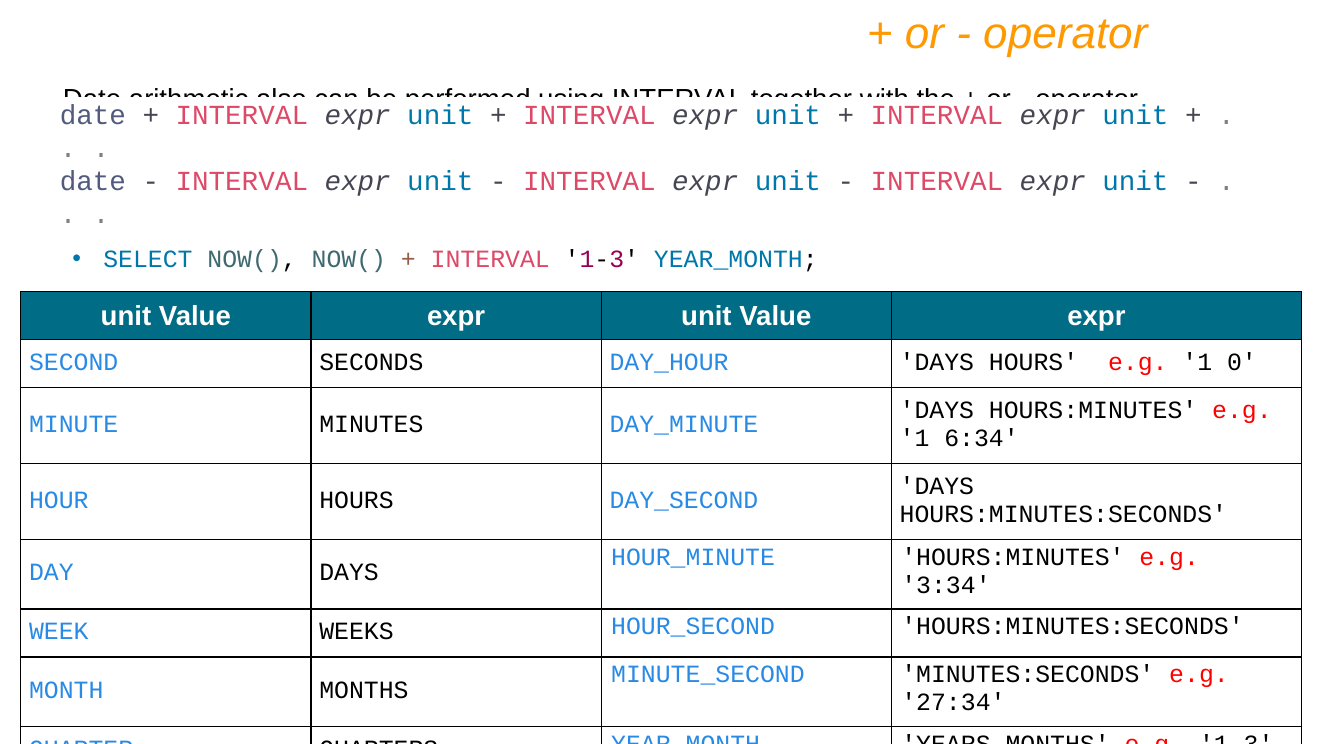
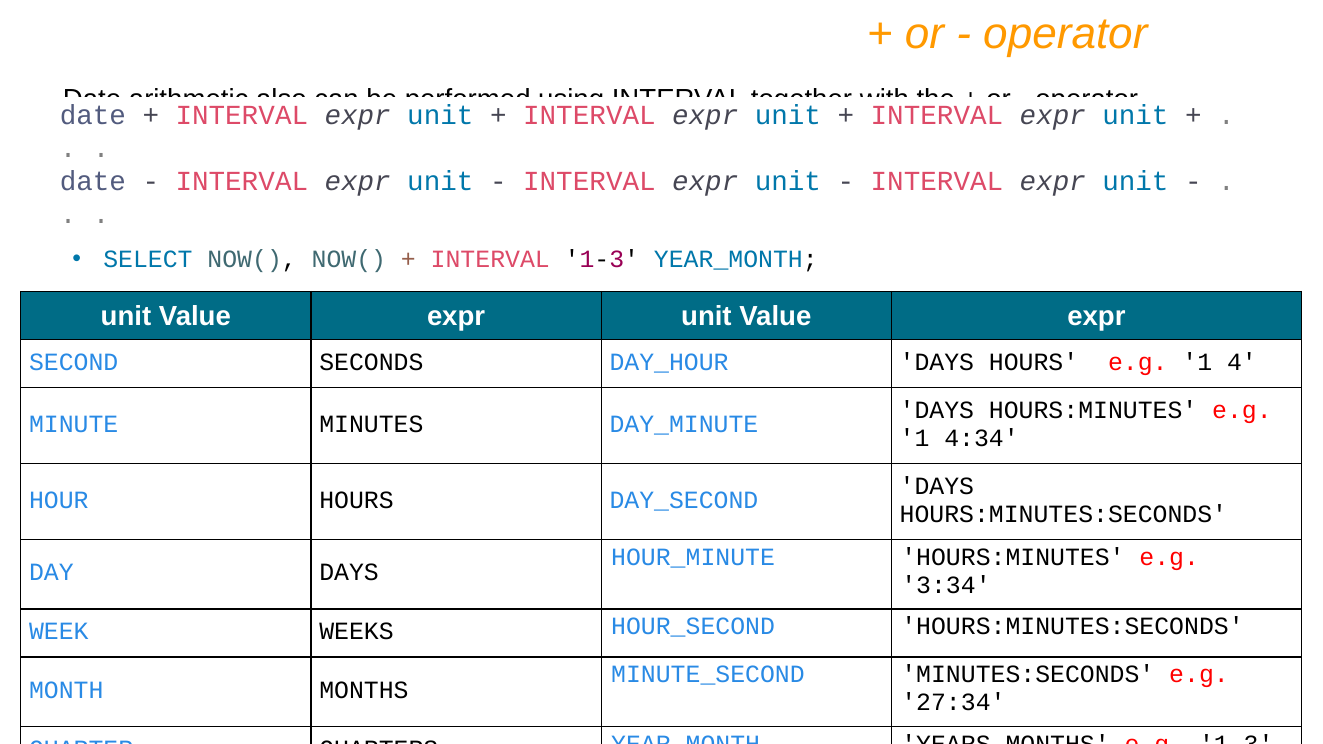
0: 0 -> 4
6:34: 6:34 -> 4:34
